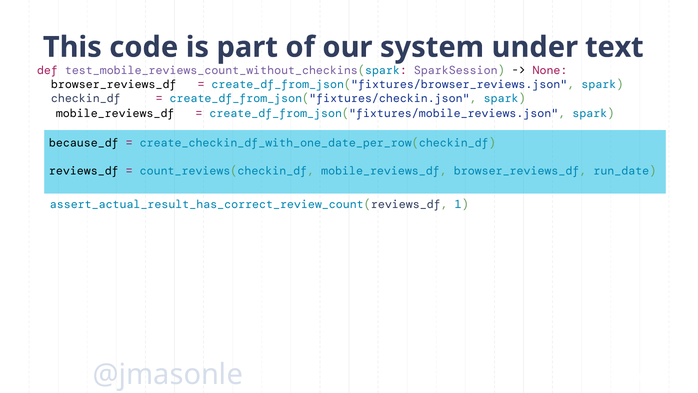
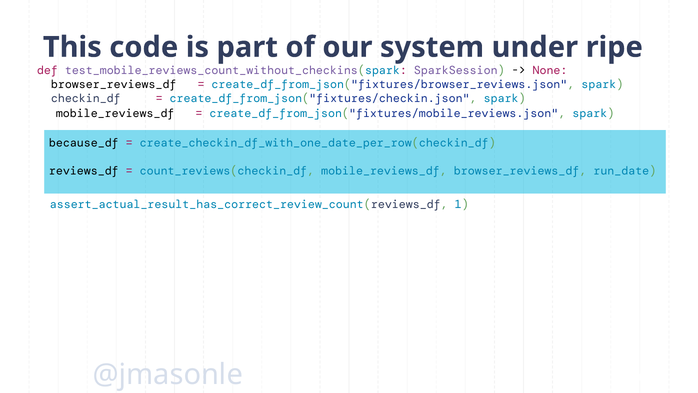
text: text -> ripe
